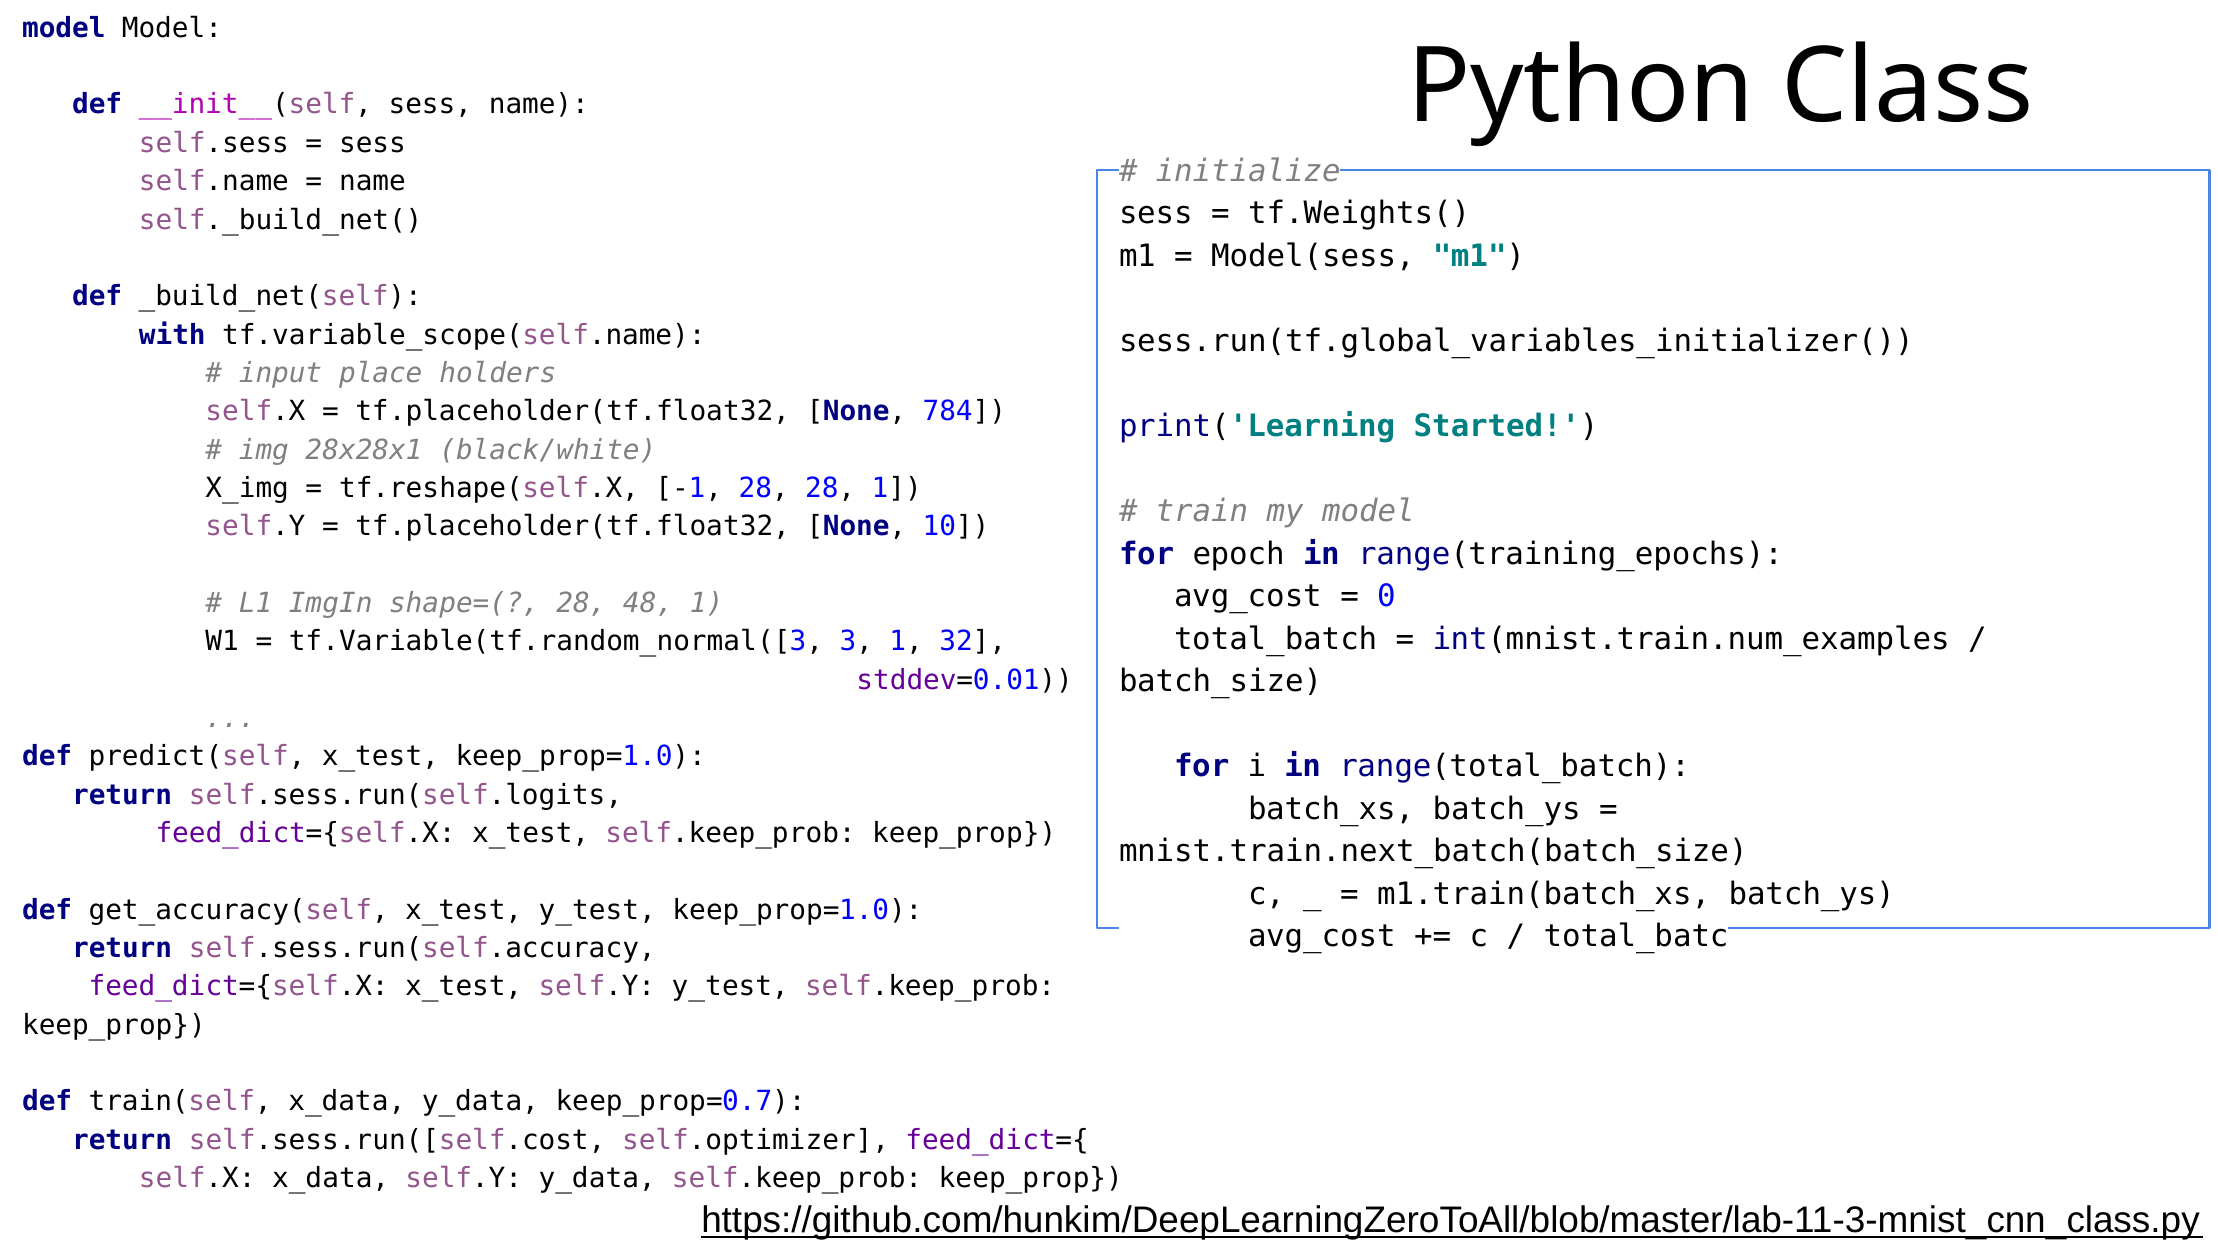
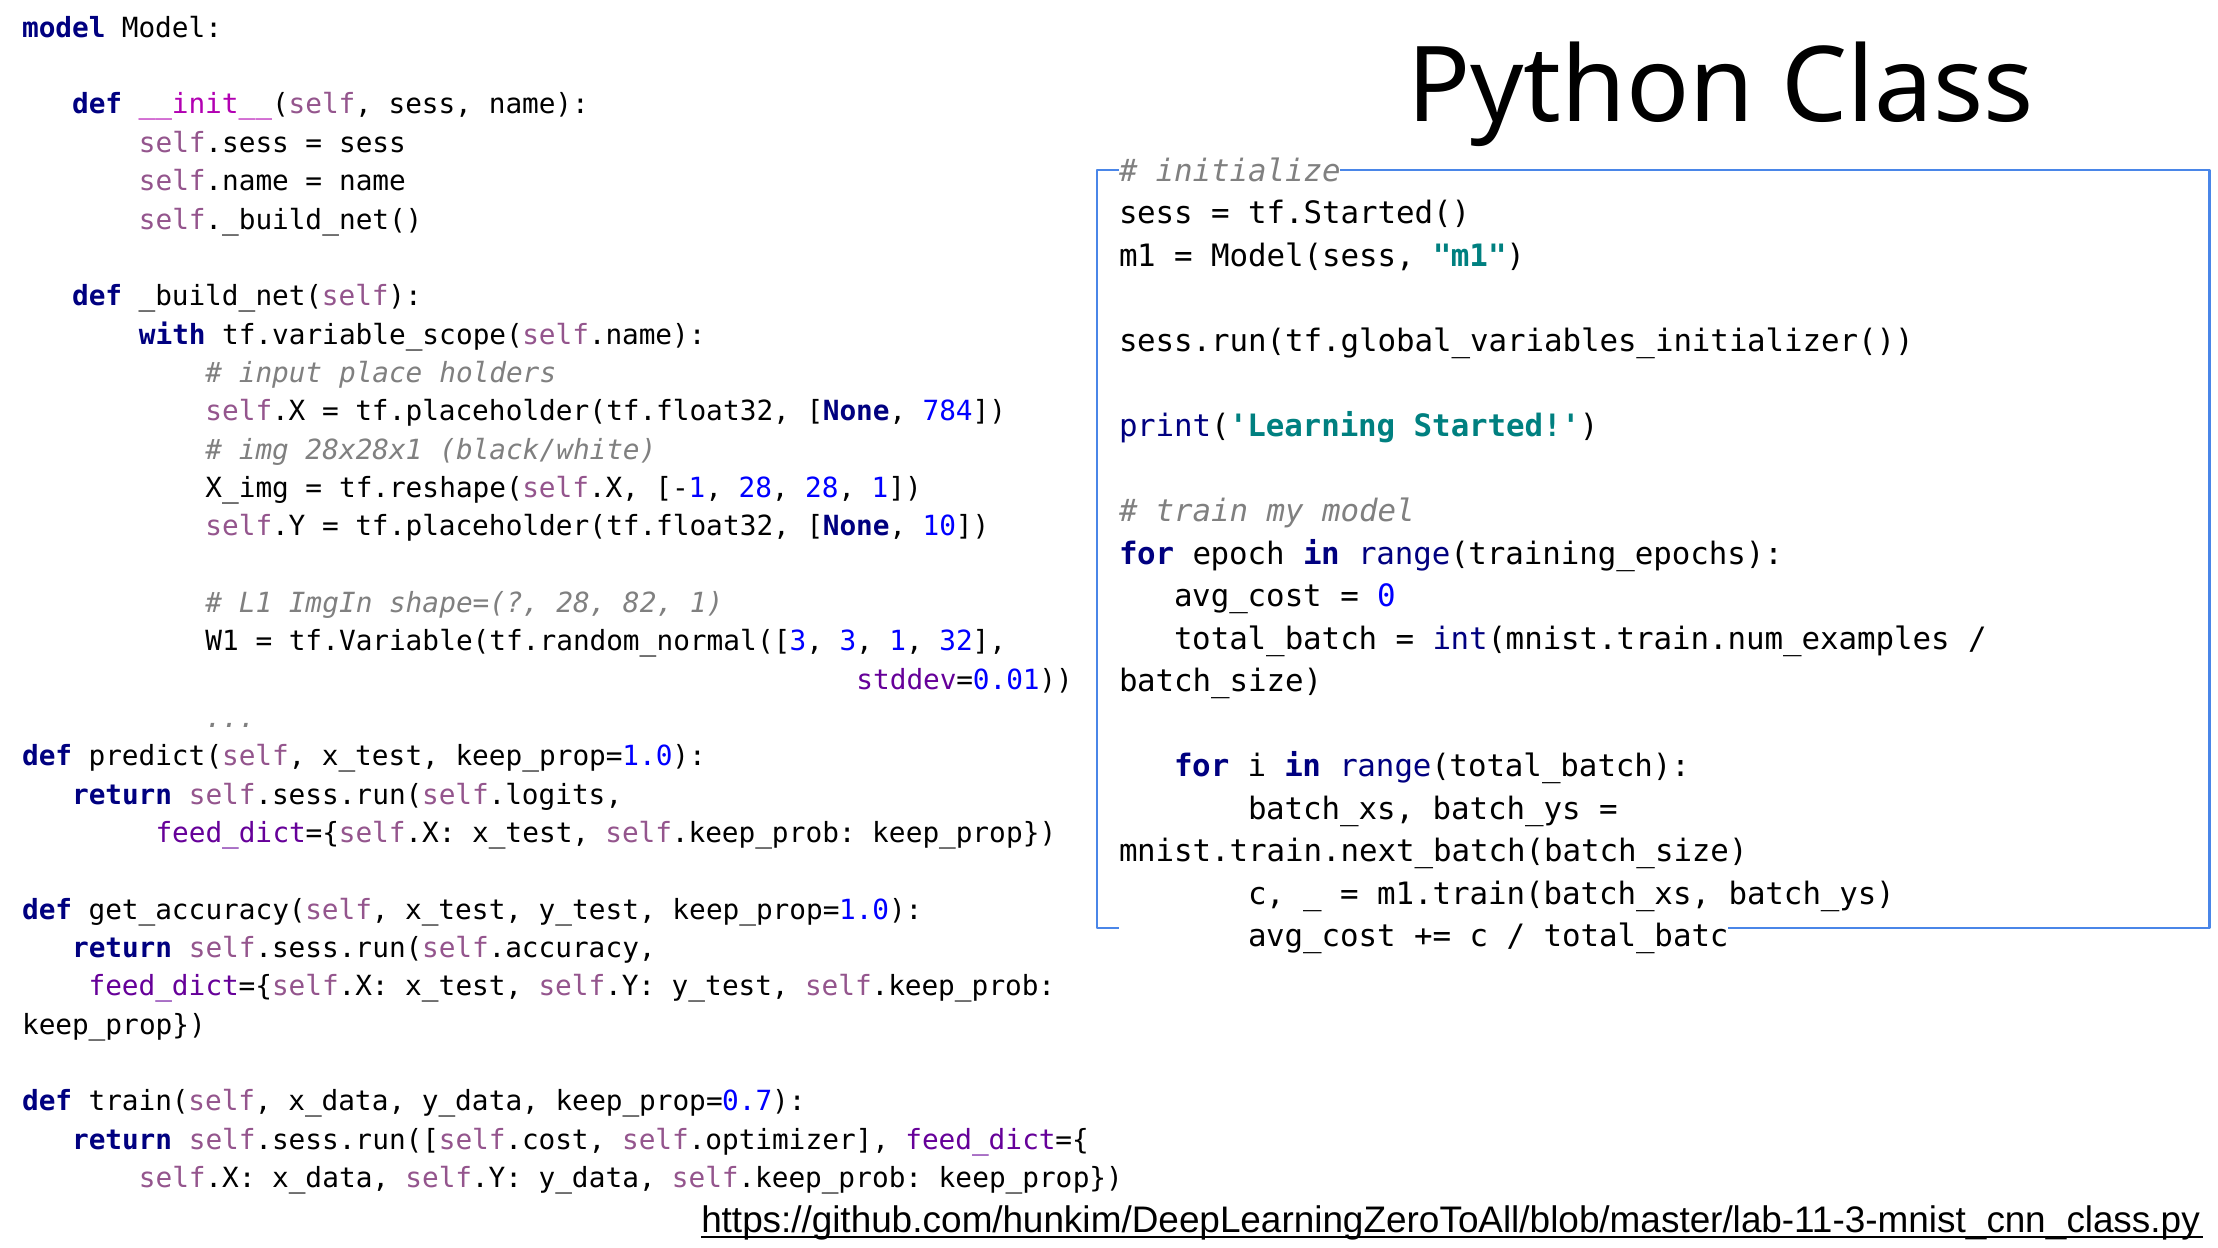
tf.Weights(: tf.Weights( -> tf.Started(
48: 48 -> 82
